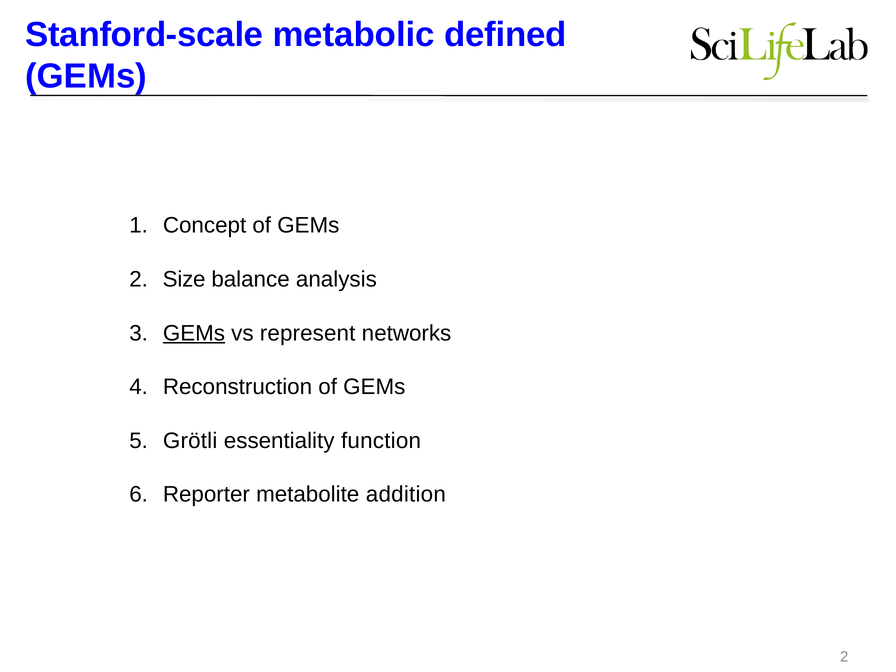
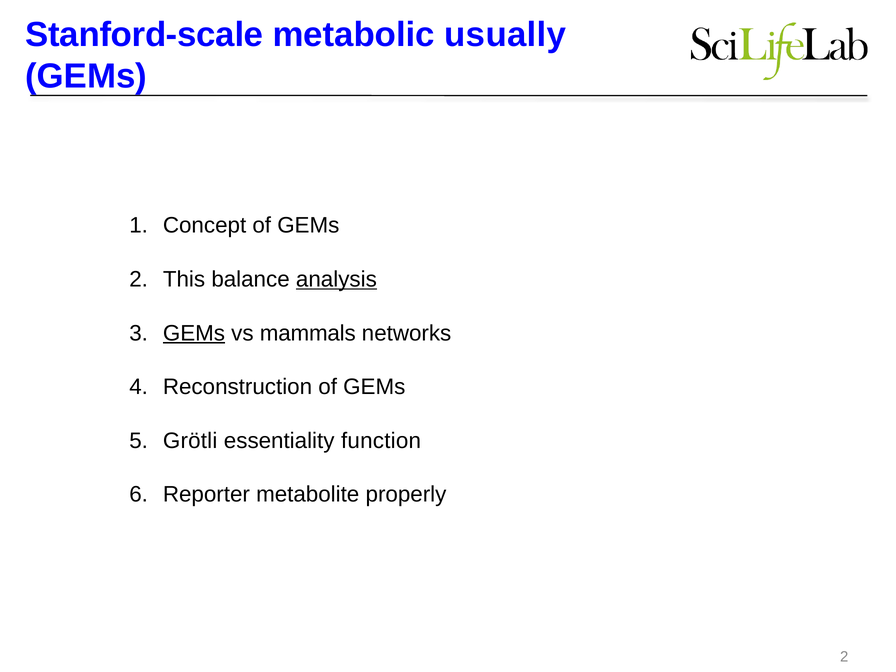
defined: defined -> usually
Size: Size -> This
analysis underline: none -> present
represent: represent -> mammals
addition: addition -> properly
